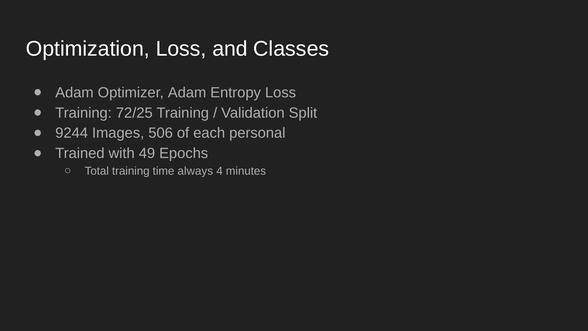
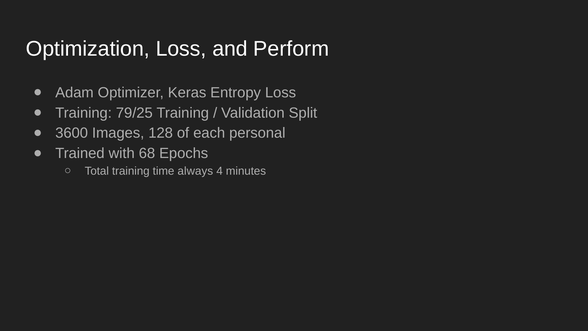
Classes: Classes -> Perform
Optimizer Adam: Adam -> Keras
72/25: 72/25 -> 79/25
9244: 9244 -> 3600
506: 506 -> 128
49: 49 -> 68
